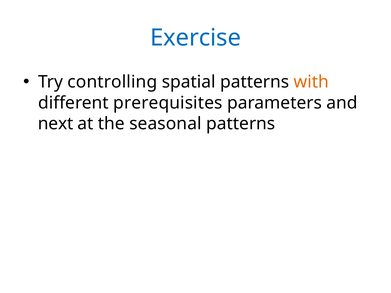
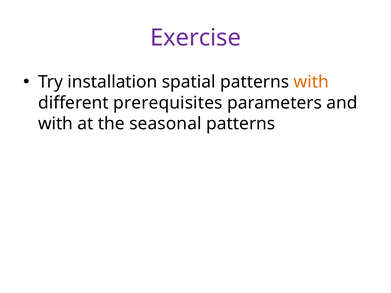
Exercise colour: blue -> purple
controlling: controlling -> installation
next at (56, 124): next -> with
